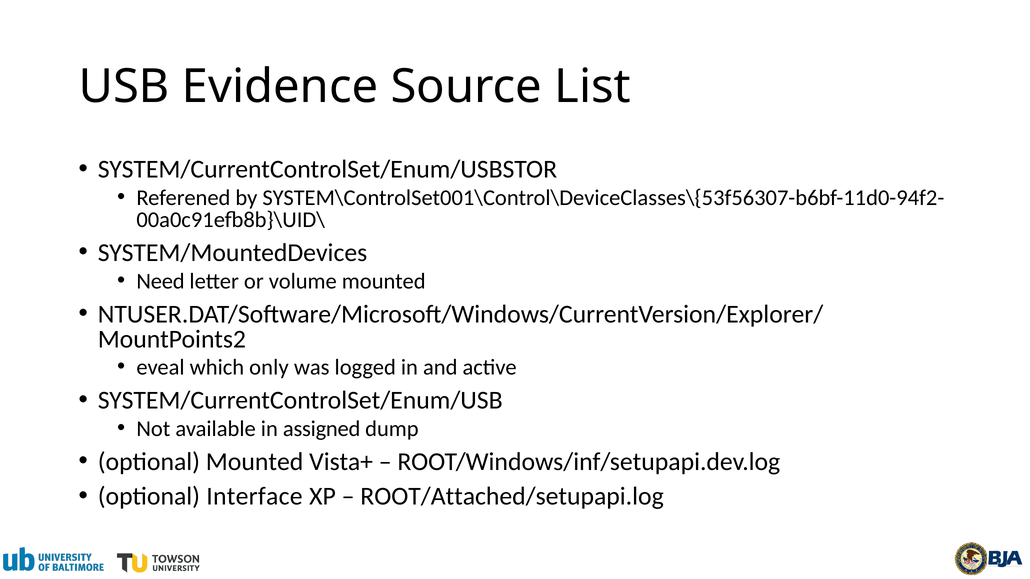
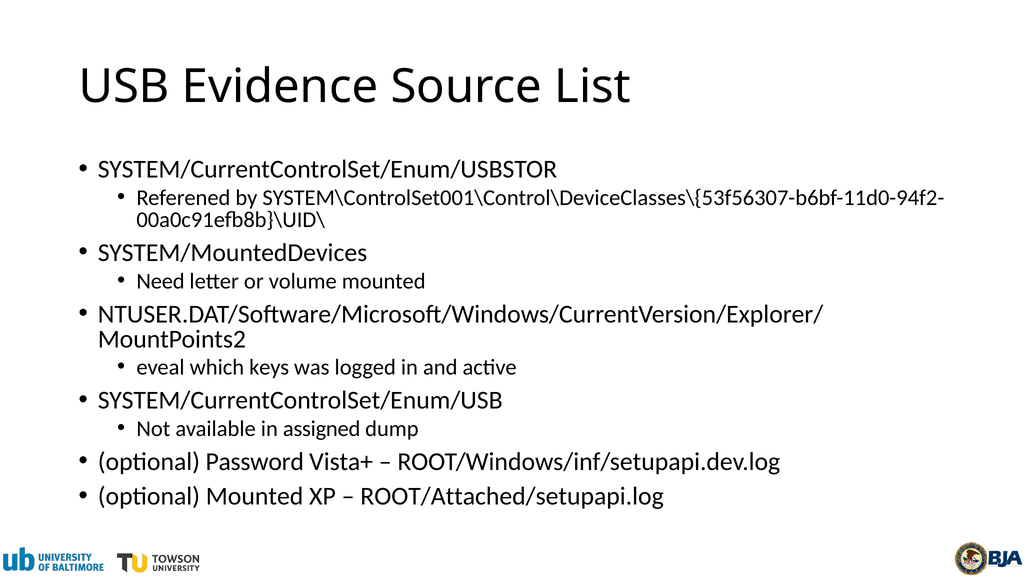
only: only -> keys
optional Mounted: Mounted -> Password
optional Interface: Interface -> Mounted
